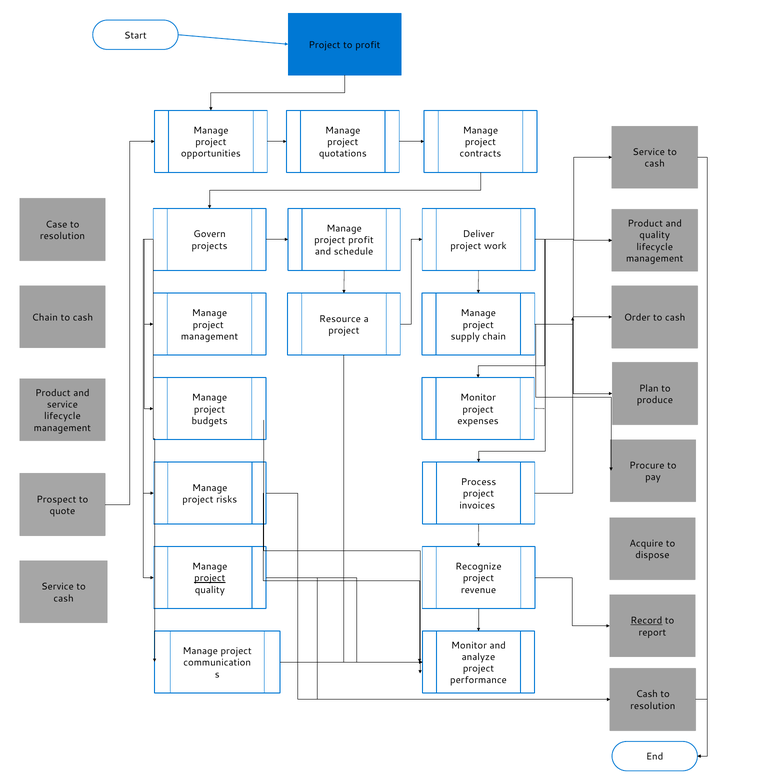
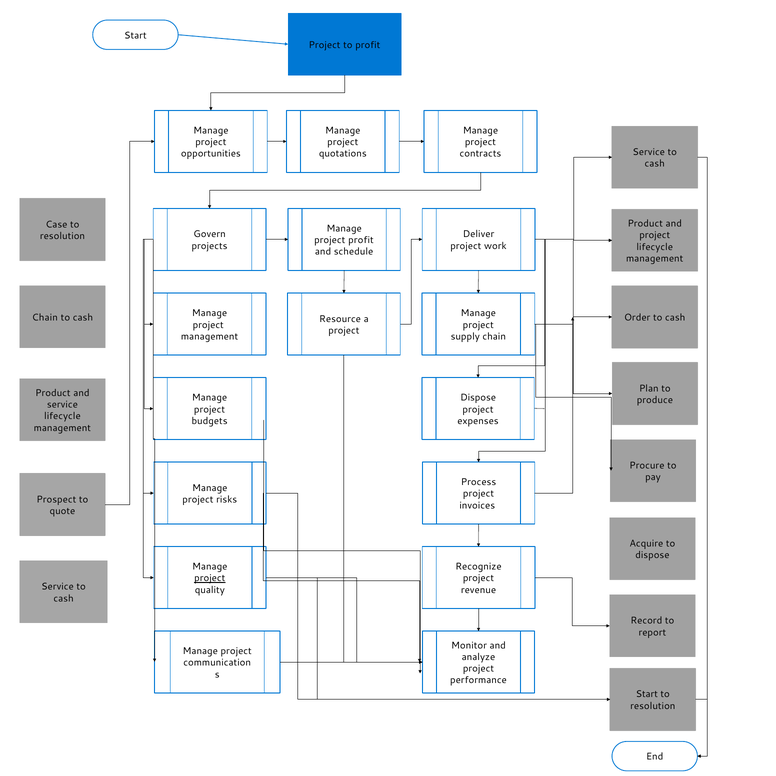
quality at (655, 235): quality -> project
Monitor at (478, 398): Monitor -> Dispose
Record underline: present -> none
Cash at (647, 694): Cash -> Start
